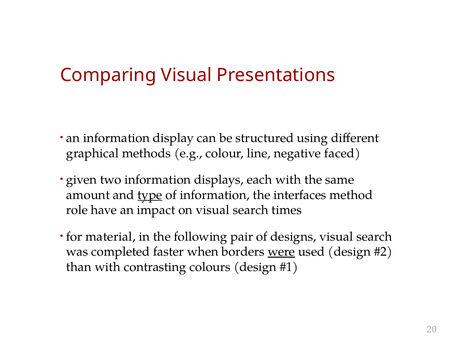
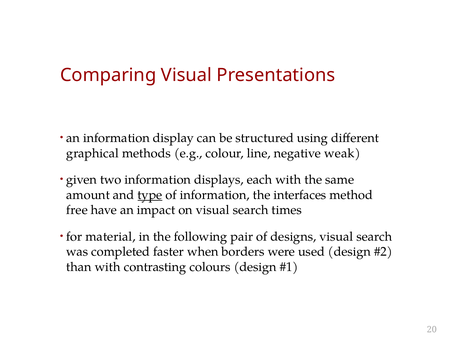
faced: faced -> weak
role: role -> free
were underline: present -> none
